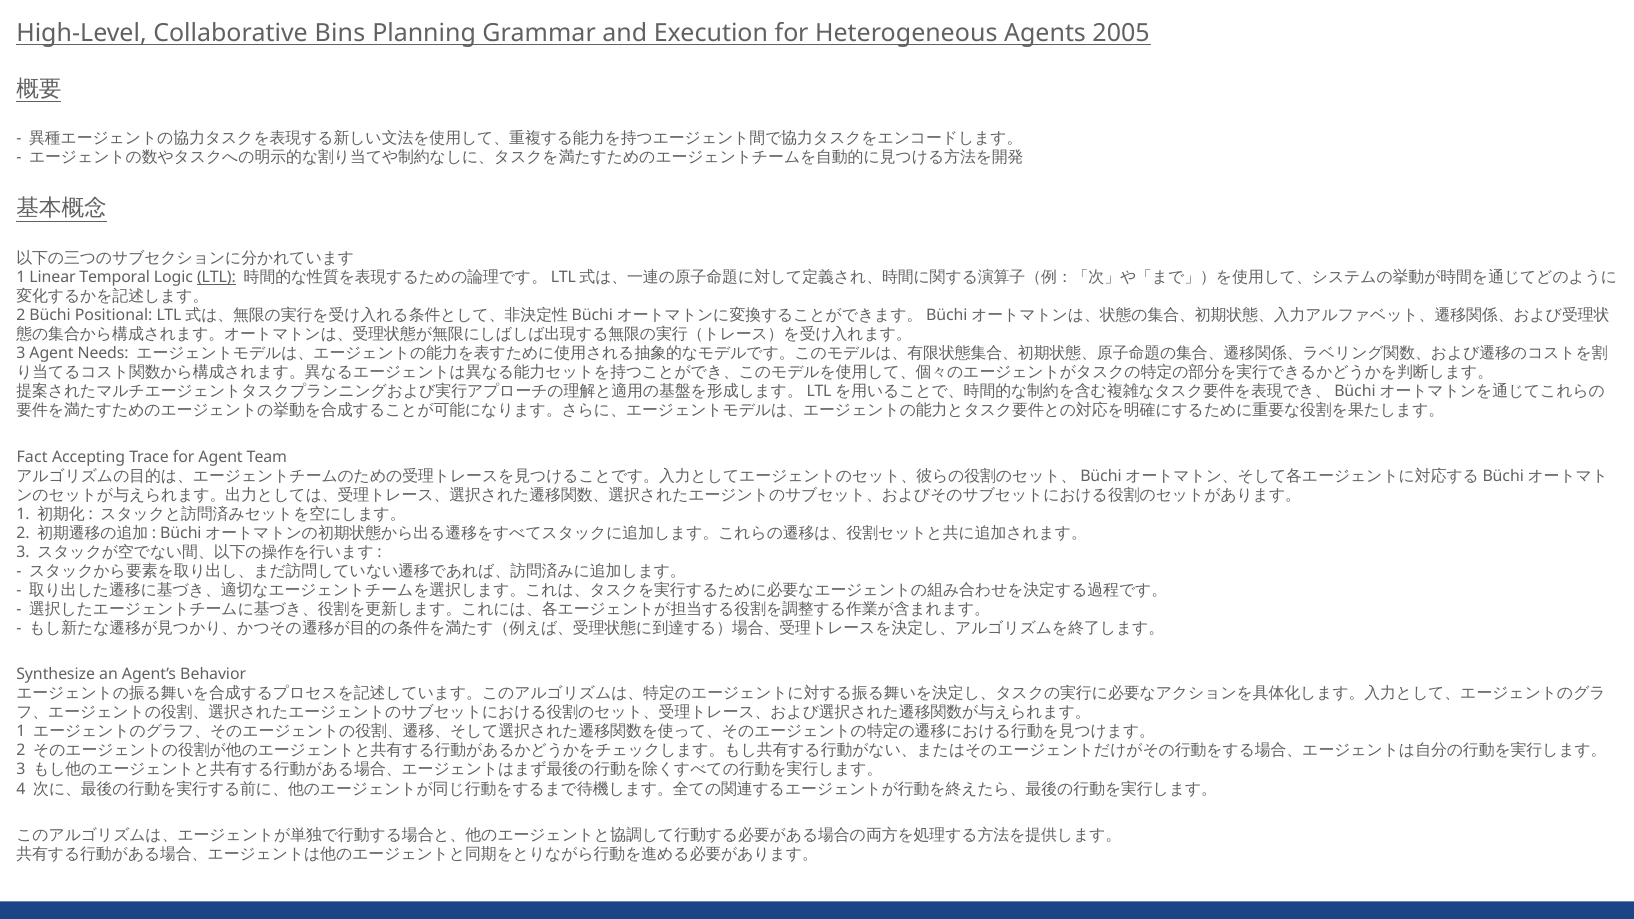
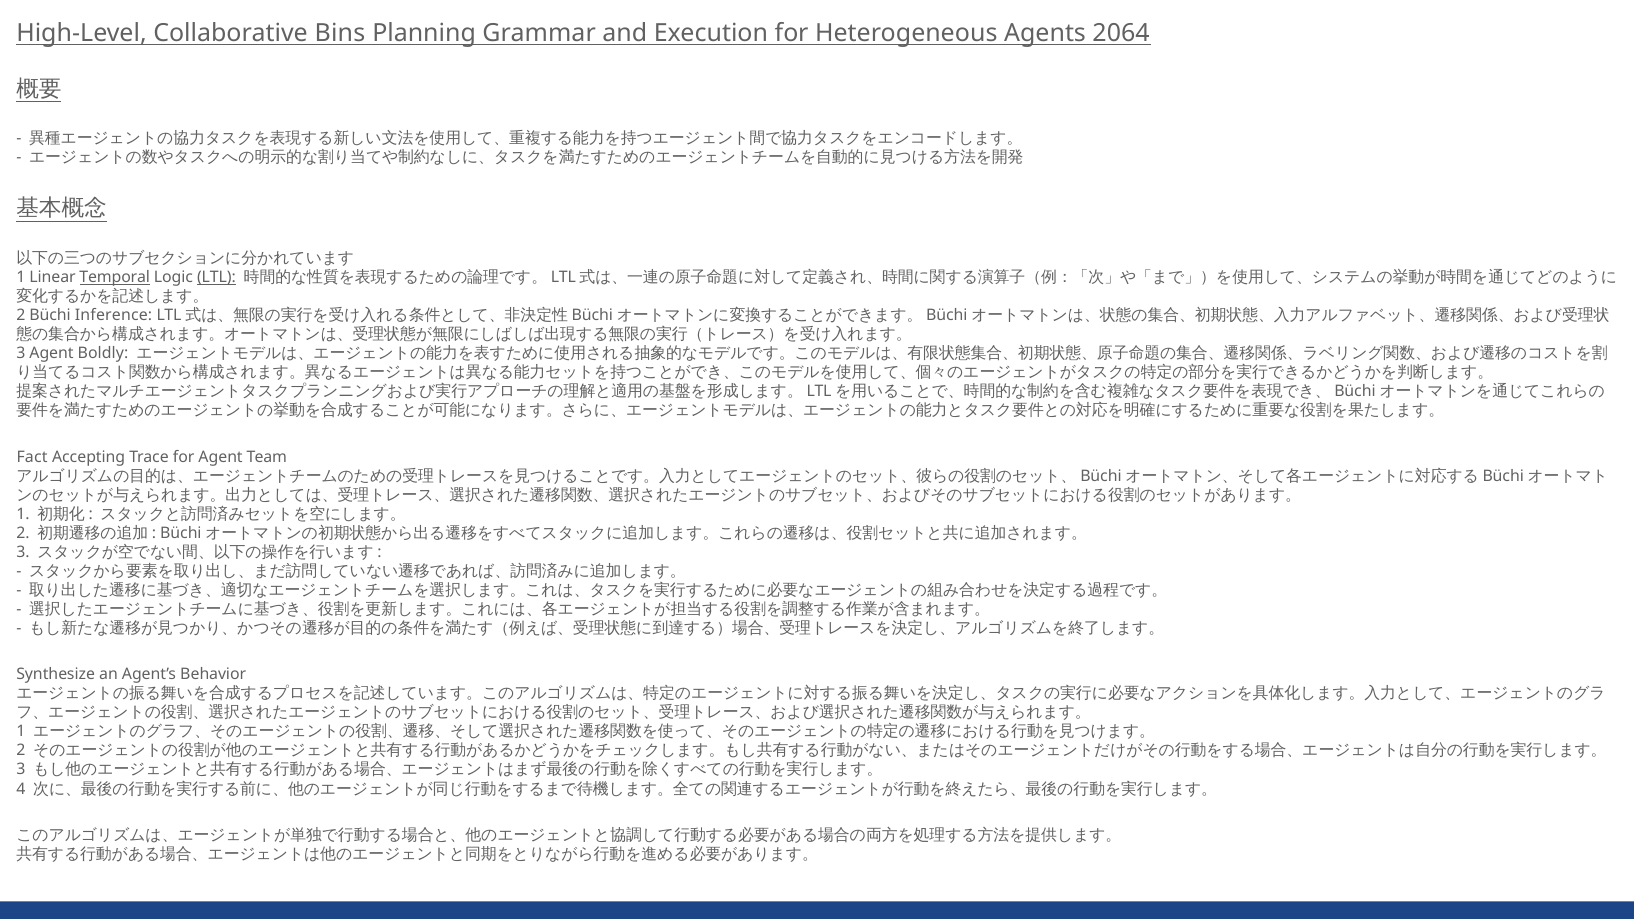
2005: 2005 -> 2064
Temporal underline: none -> present
Positional: Positional -> Inference
Needs: Needs -> Boldly
